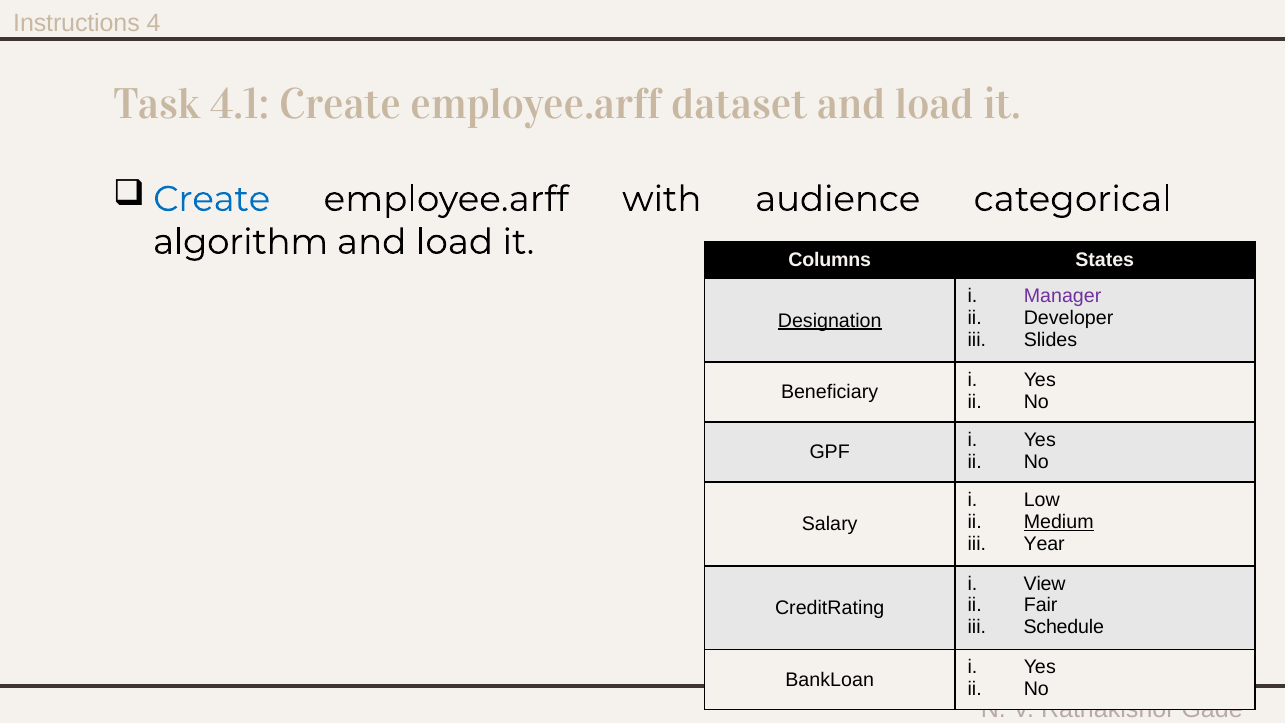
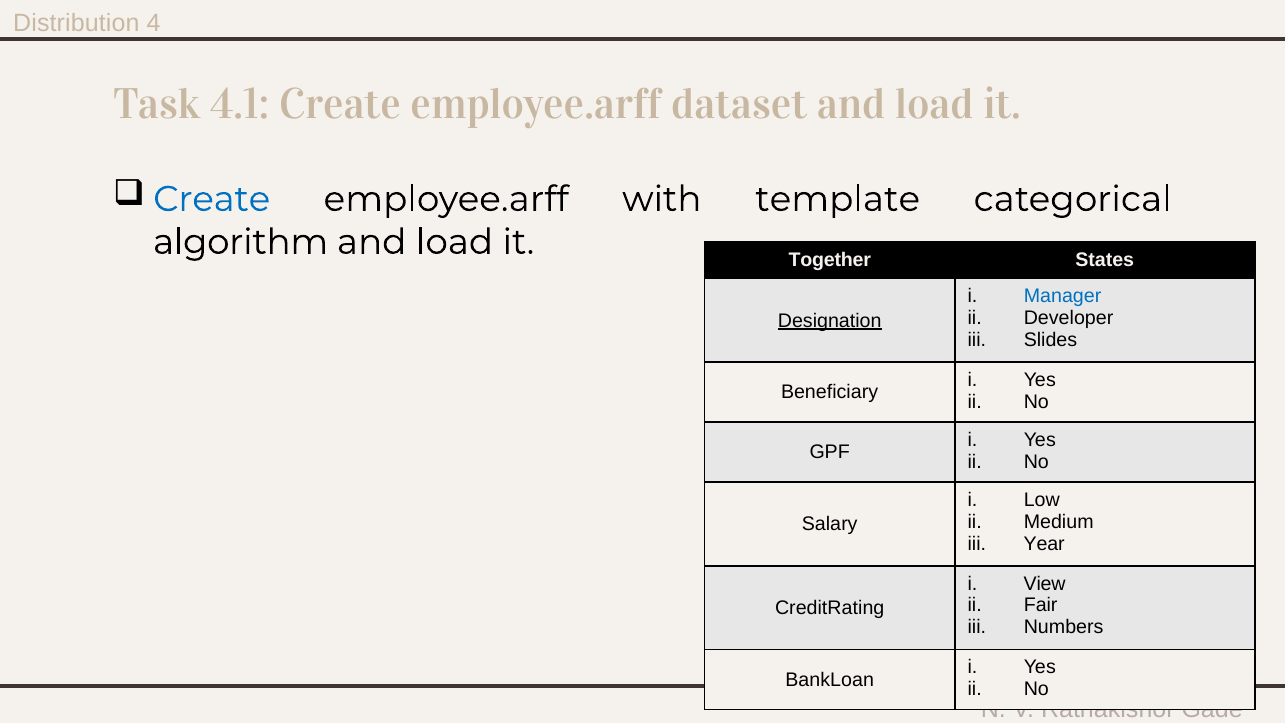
Instructions: Instructions -> Distribution
audience: audience -> template
Columns: Columns -> Together
Manager colour: purple -> blue
Medium underline: present -> none
Schedule: Schedule -> Numbers
